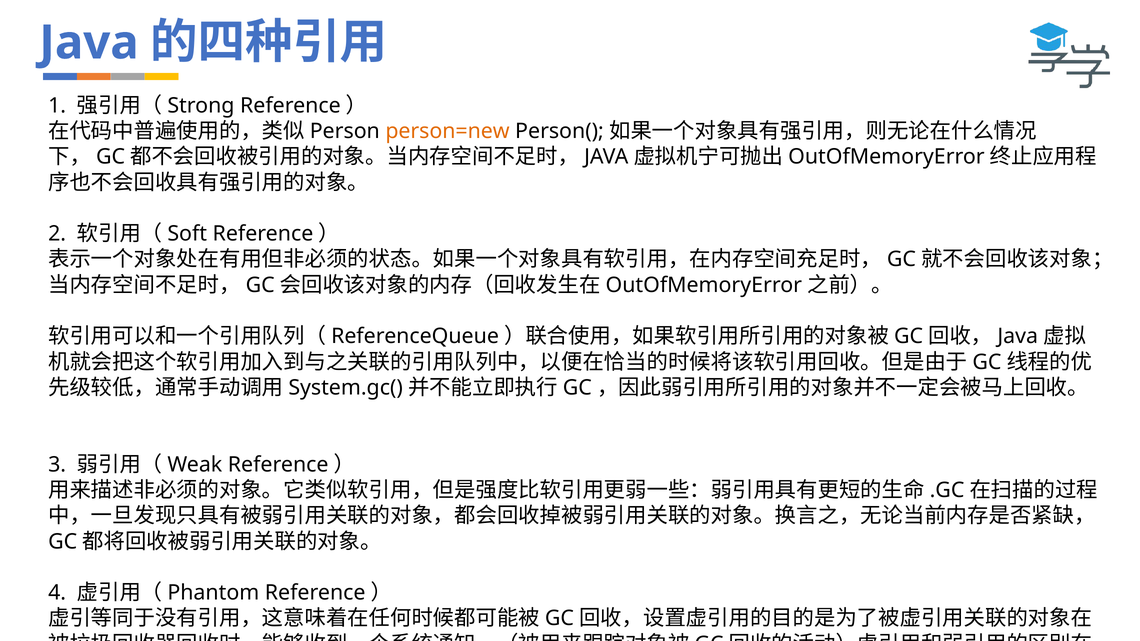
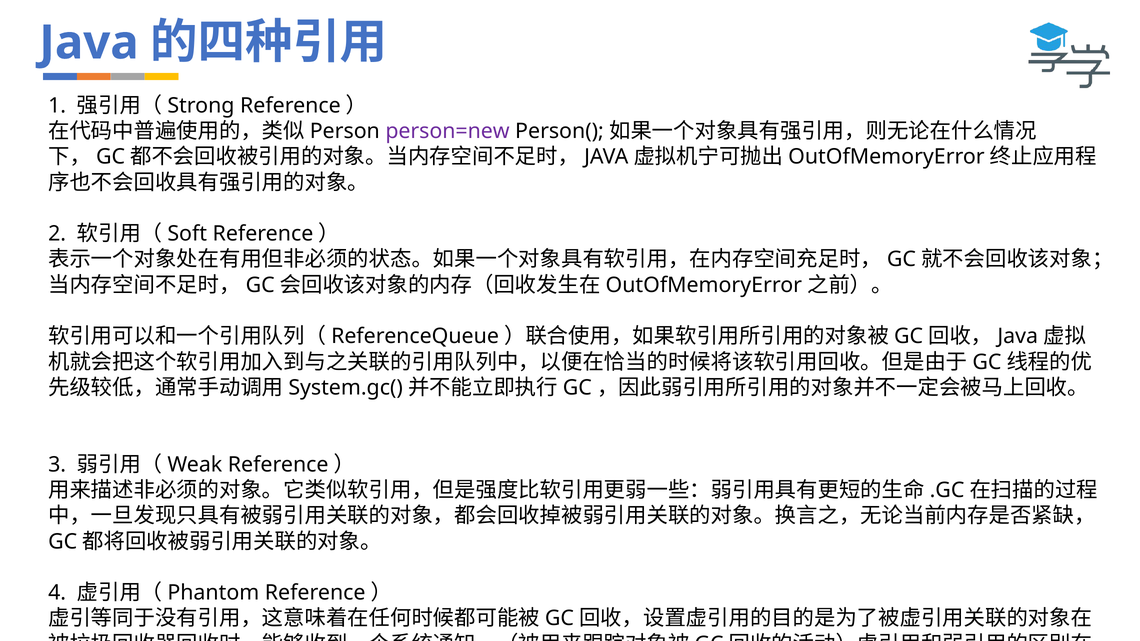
person=new colour: orange -> purple
